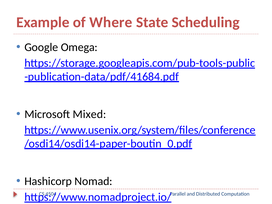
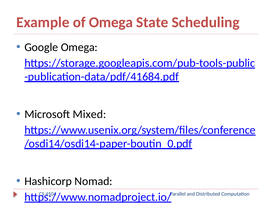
of Where: Where -> Omega
